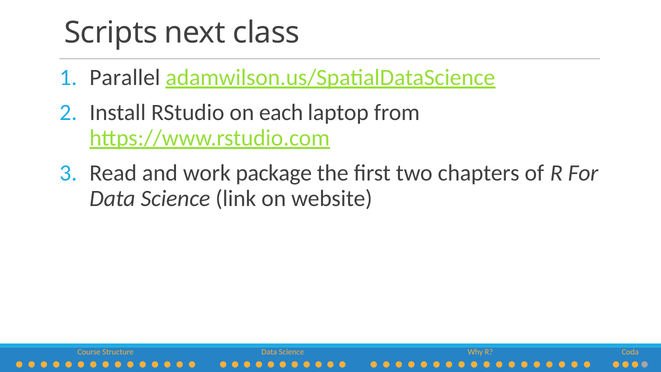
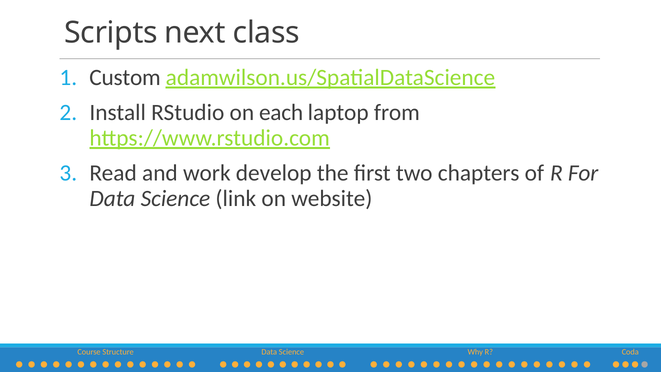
Parallel: Parallel -> Custom
package: package -> develop
